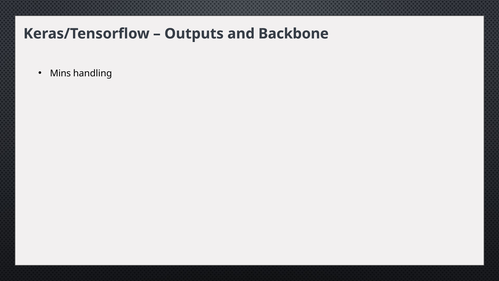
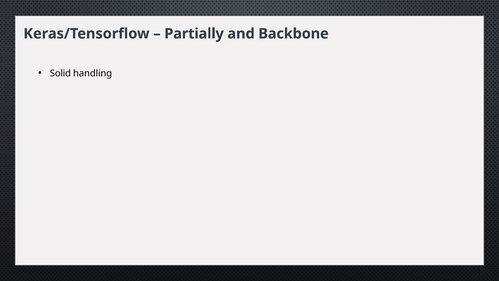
Outputs: Outputs -> Partially
Mins: Mins -> Solid
